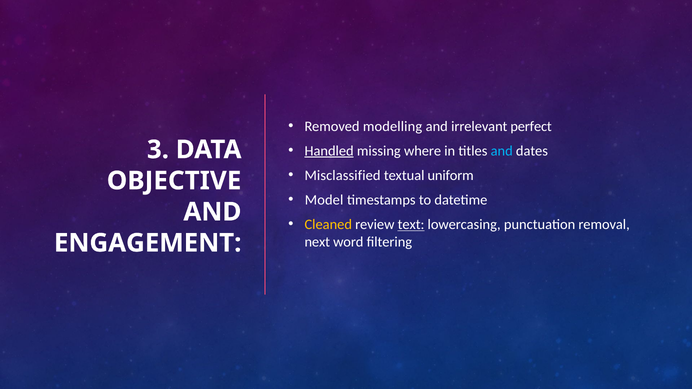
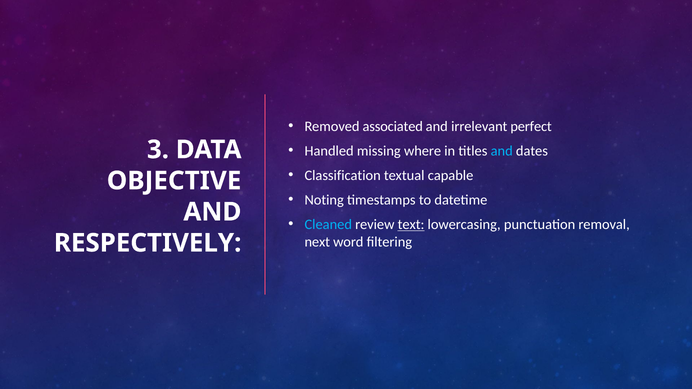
modelling: modelling -> associated
Handled underline: present -> none
Misclassified: Misclassified -> Classification
uniform: uniform -> capable
Model: Model -> Noting
Cleaned colour: yellow -> light blue
ENGAGEMENT: ENGAGEMENT -> RESPECTIVELY
